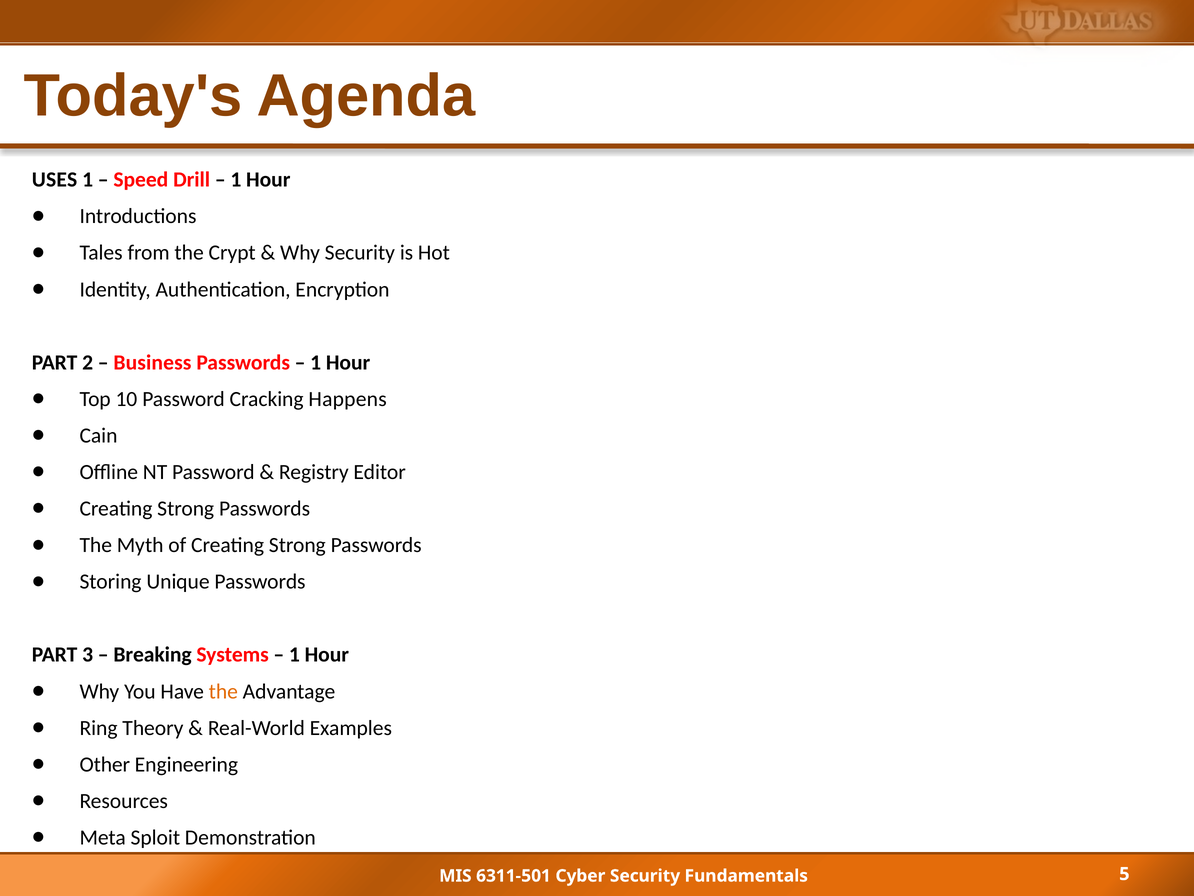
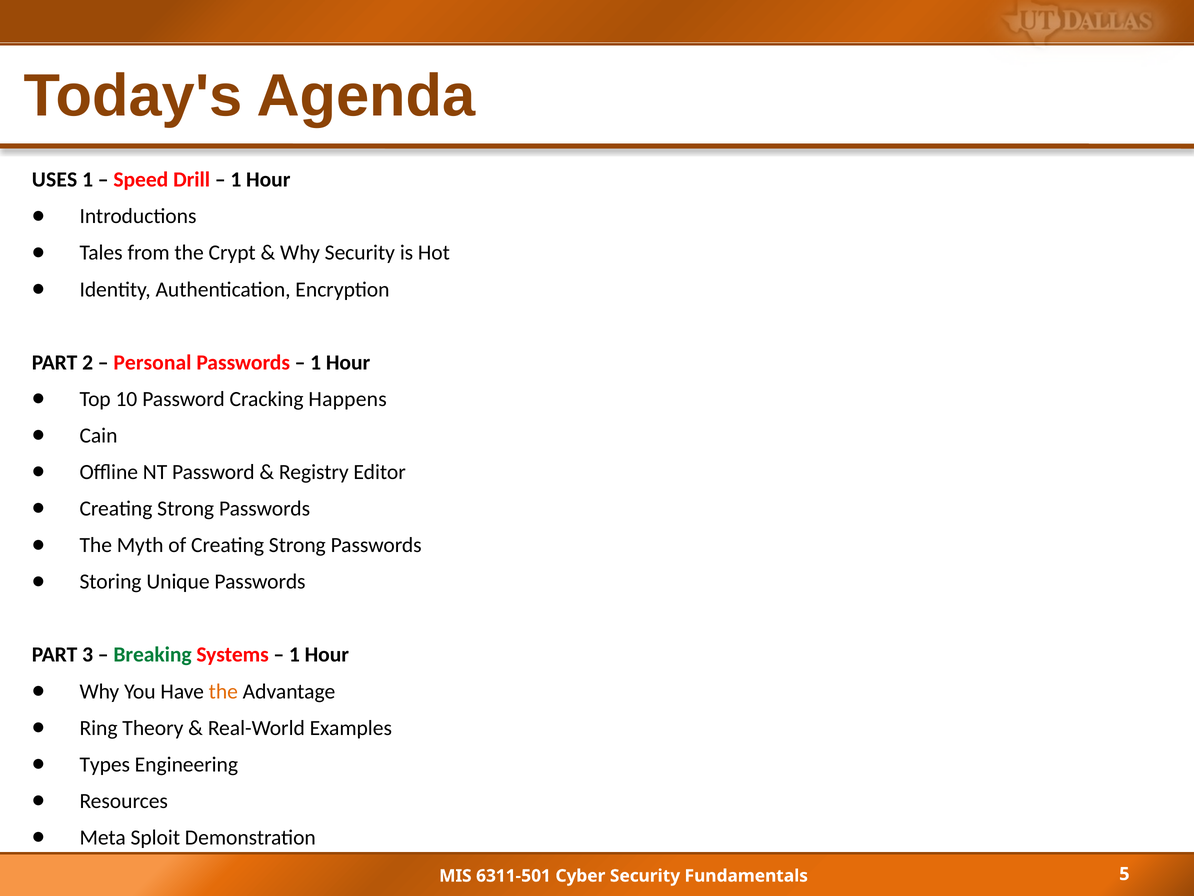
Business: Business -> Personal
Breaking colour: black -> green
Other: Other -> Types
